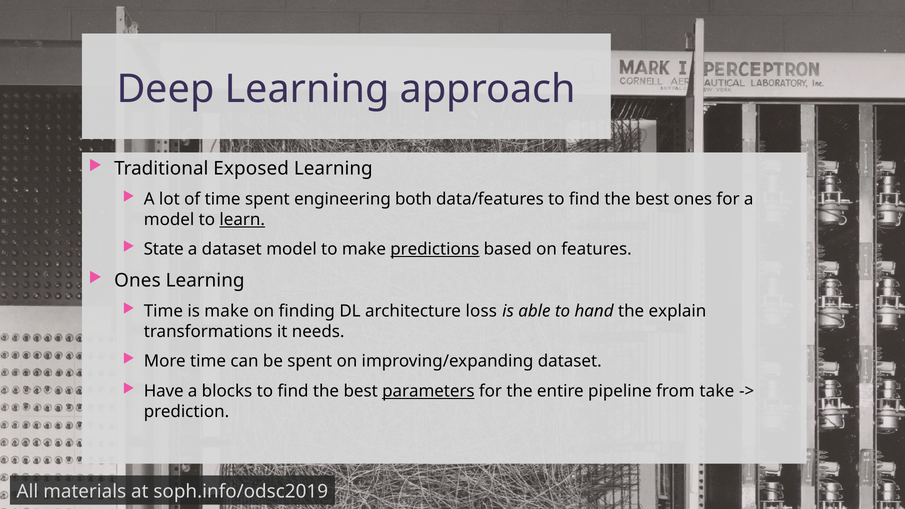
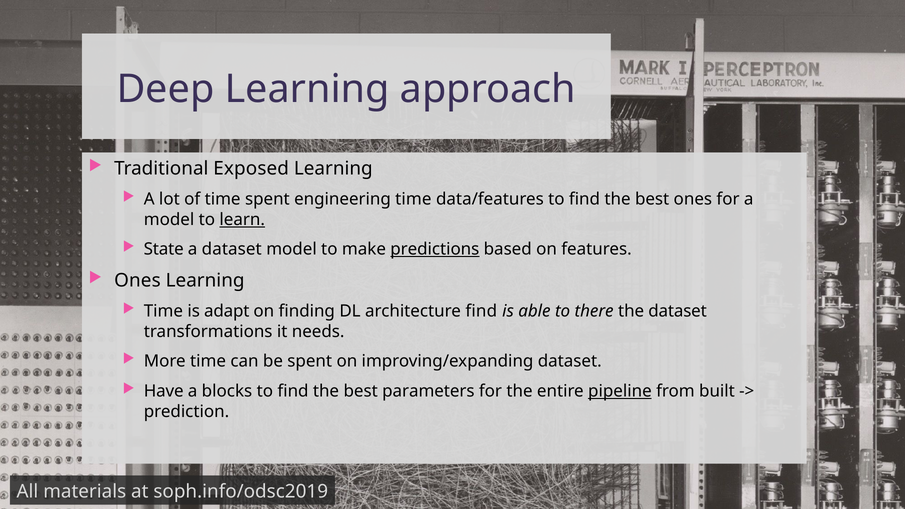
engineering both: both -> time
is make: make -> adapt
architecture loss: loss -> find
hand: hand -> there
the explain: explain -> dataset
parameters underline: present -> none
pipeline underline: none -> present
take: take -> built
